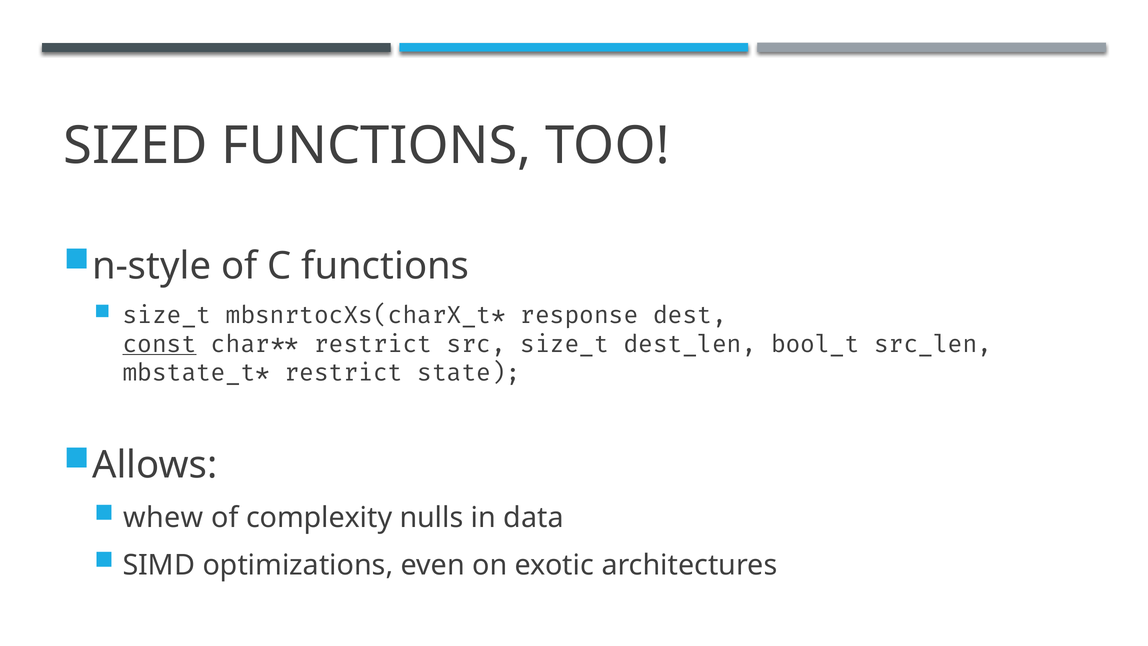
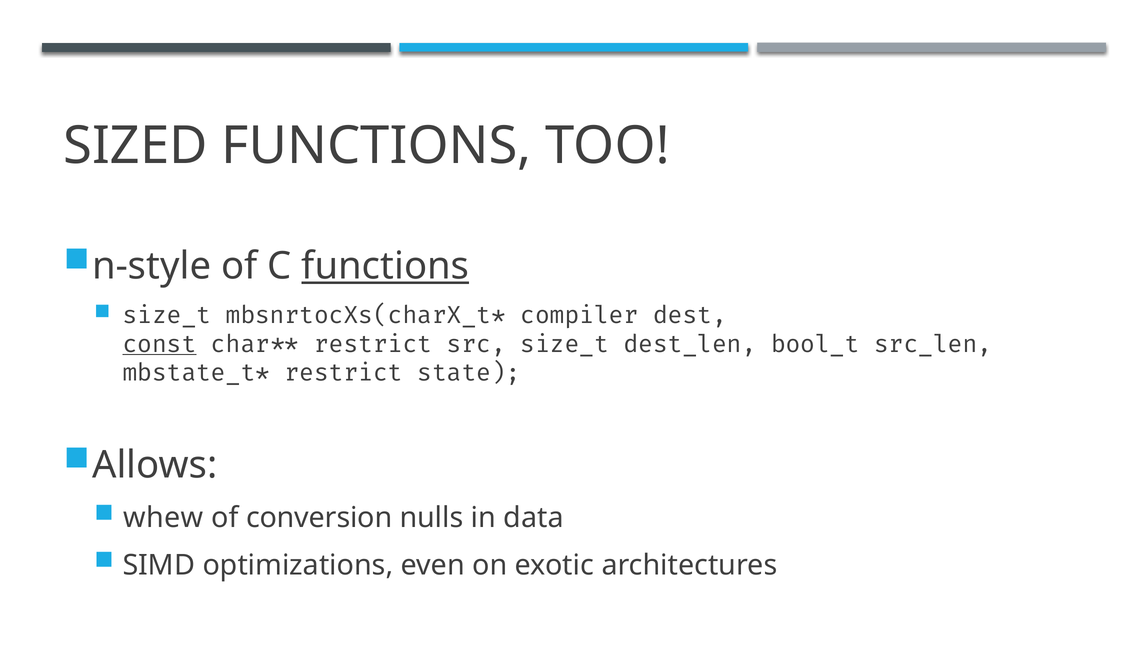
functions at (385, 266) underline: none -> present
response: response -> compiler
complexity: complexity -> conversion
